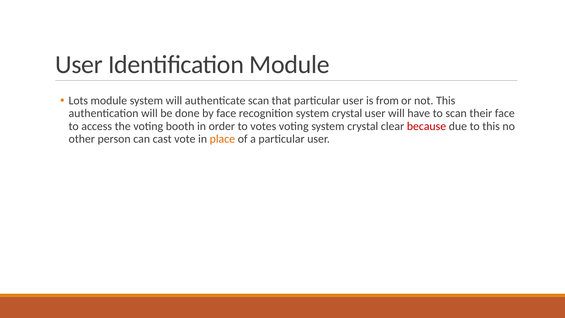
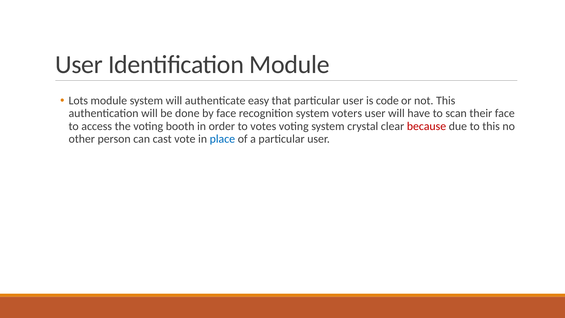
authenticate scan: scan -> easy
from: from -> code
recognition system crystal: crystal -> voters
place colour: orange -> blue
